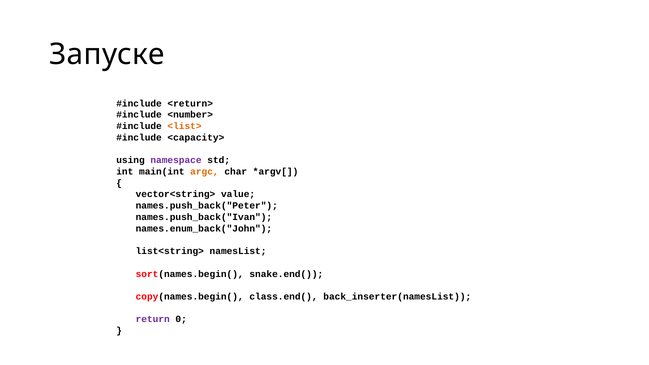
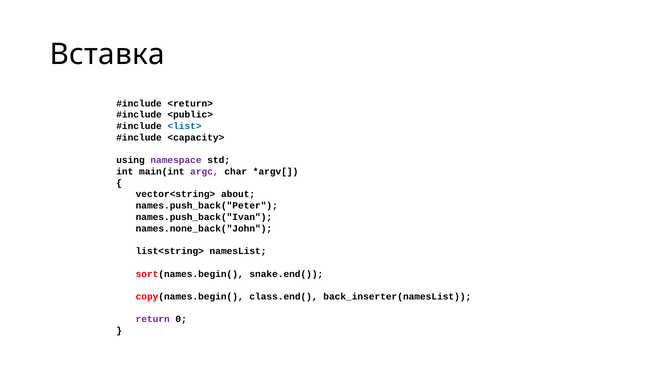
Запуске: Запуске -> Вставка
<number>: <number> -> <public>
<list> colour: orange -> blue
argc colour: orange -> purple
value: value -> about
names.enum_back("John: names.enum_back("John -> names.none_back("John
